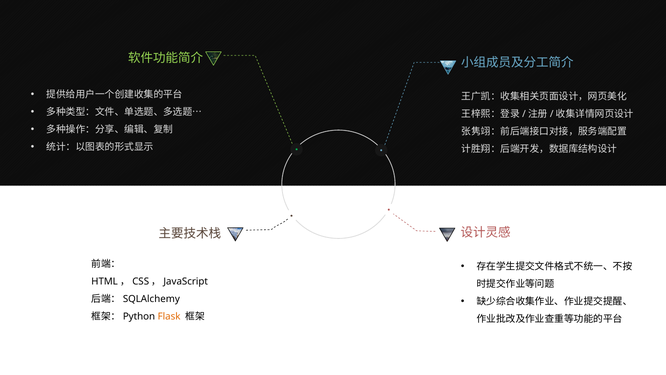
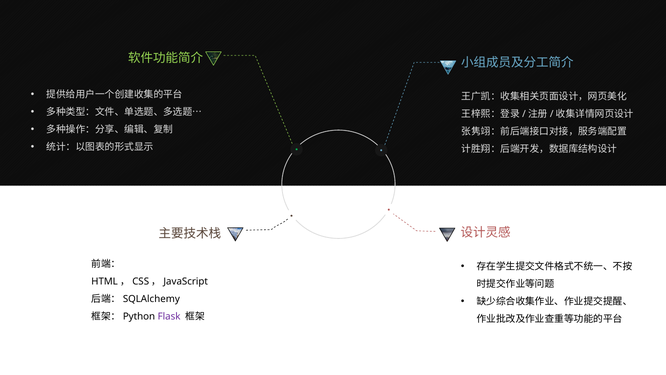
Flask colour: orange -> purple
